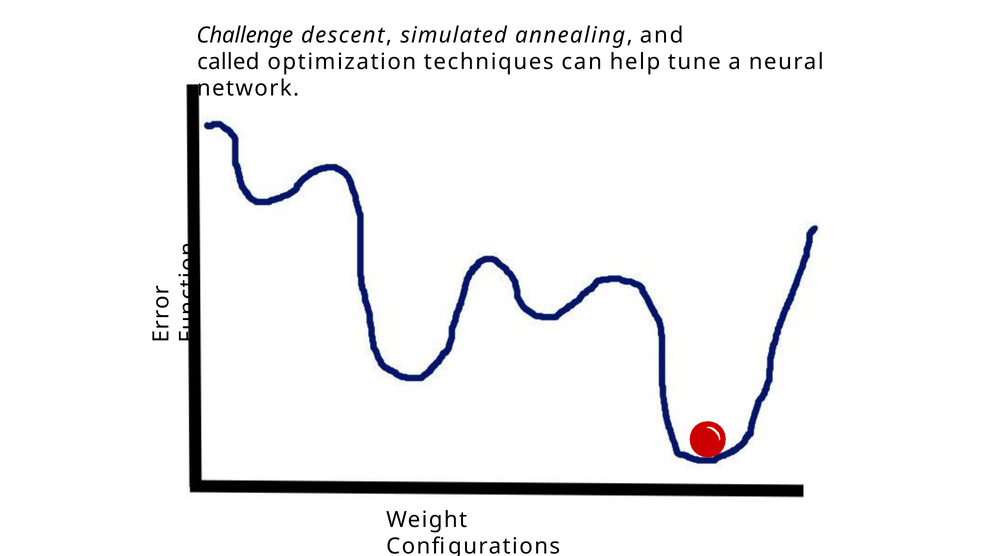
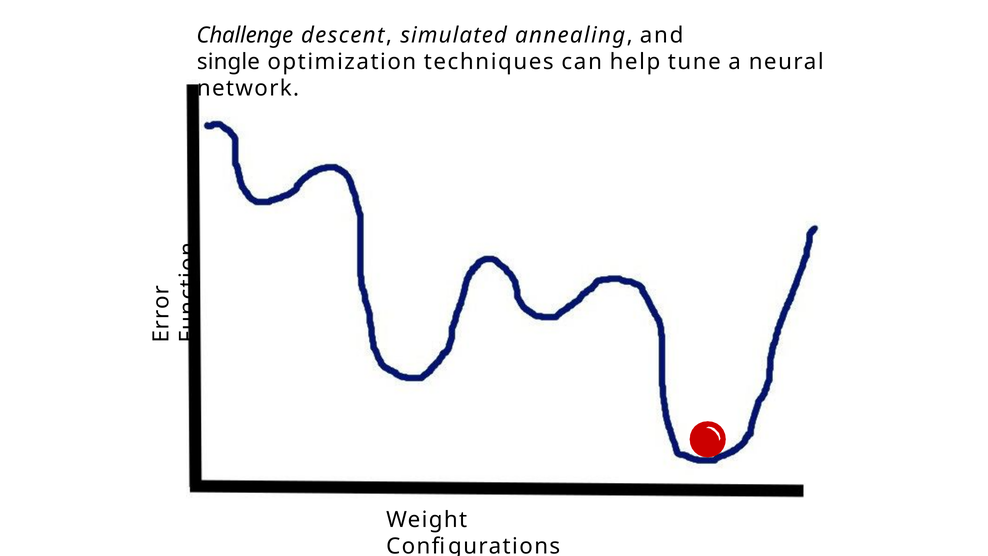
called: called -> single
